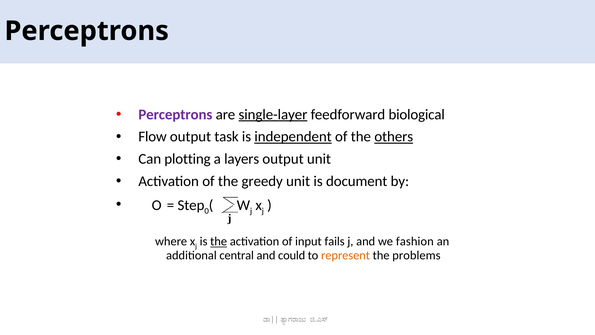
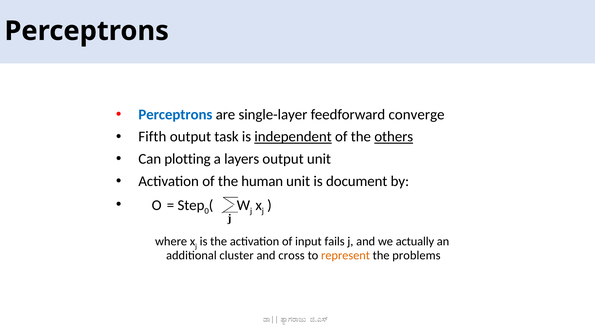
Perceptrons at (175, 114) colour: purple -> blue
single-layer underline: present -> none
biological: biological -> converge
Flow: Flow -> Fifth
greedy: greedy -> human
the at (219, 241) underline: present -> none
fashion: fashion -> actually
central: central -> cluster
could: could -> cross
